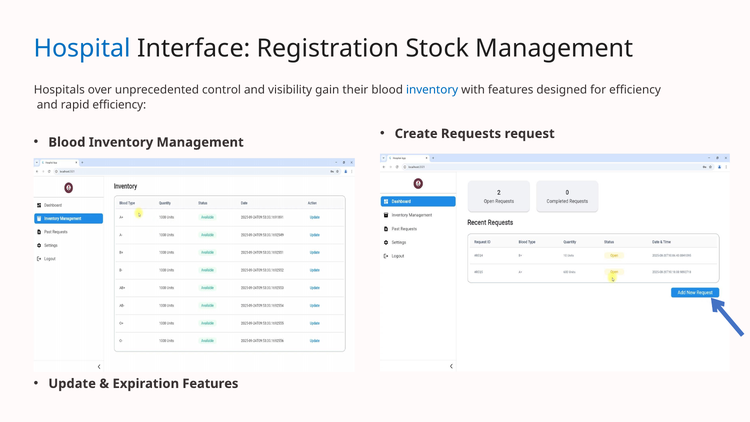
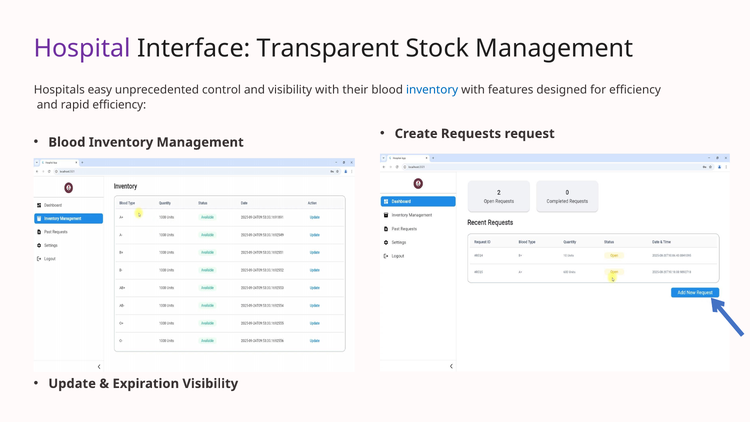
Hospital colour: blue -> purple
Registration: Registration -> Transparent
over: over -> easy
visibility gain: gain -> with
Expiration Features: Features -> Visibility
